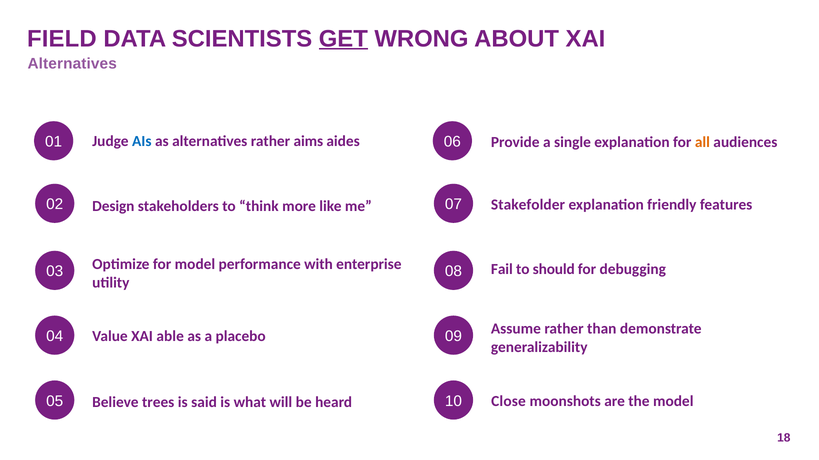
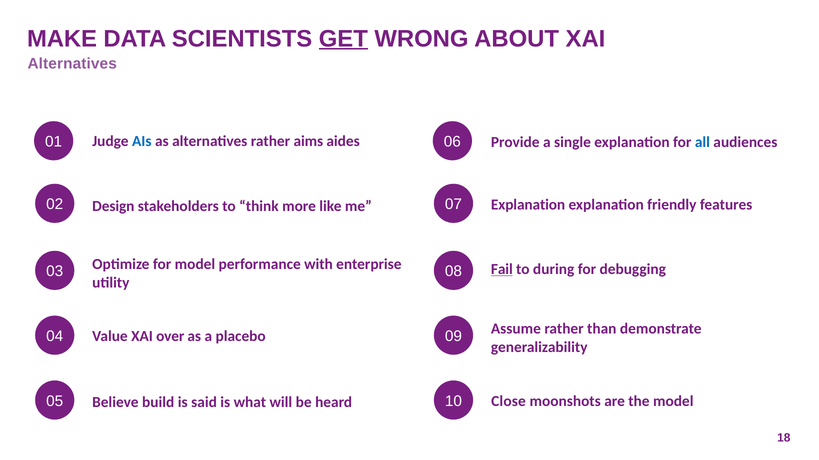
FIELD: FIELD -> MAKE
all colour: orange -> blue
Stakefolder at (528, 205): Stakefolder -> Explanation
Fail underline: none -> present
should: should -> during
able: able -> over
trees: trees -> build
